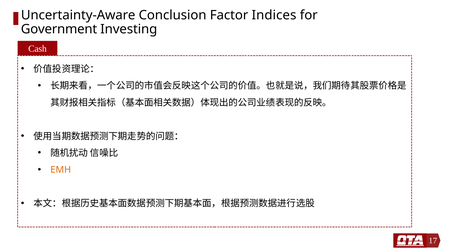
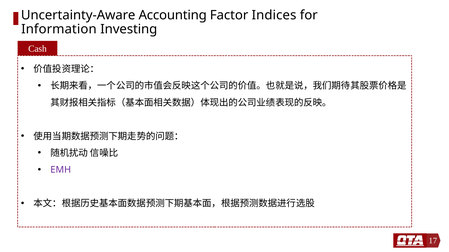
Conclusion: Conclusion -> Accounting
Government: Government -> Information
EMH colour: orange -> purple
